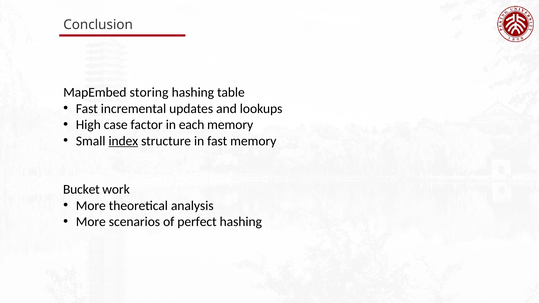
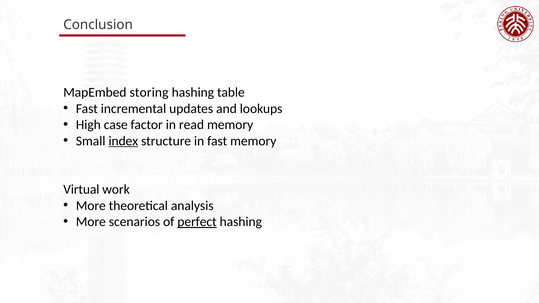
each: each -> read
Bucket: Bucket -> Virtual
perfect underline: none -> present
